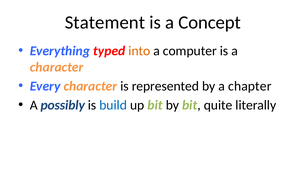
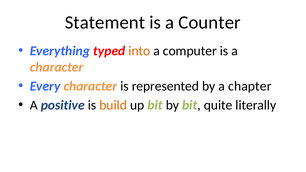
Concept: Concept -> Counter
possibly: possibly -> positive
build colour: blue -> orange
